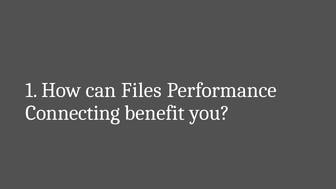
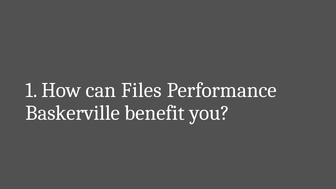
Connecting: Connecting -> Baskerville
